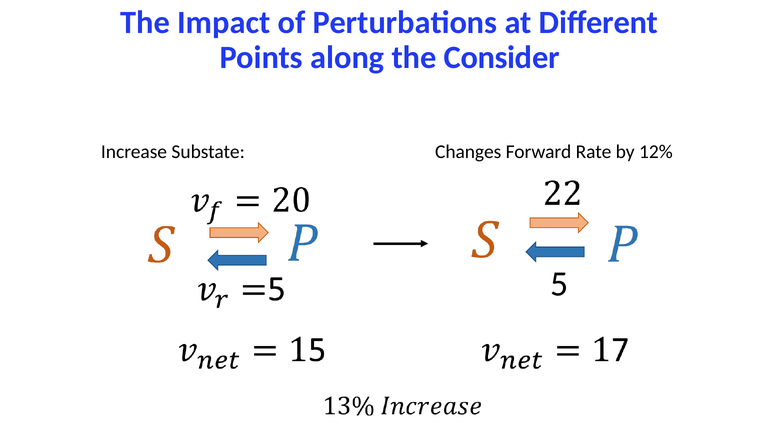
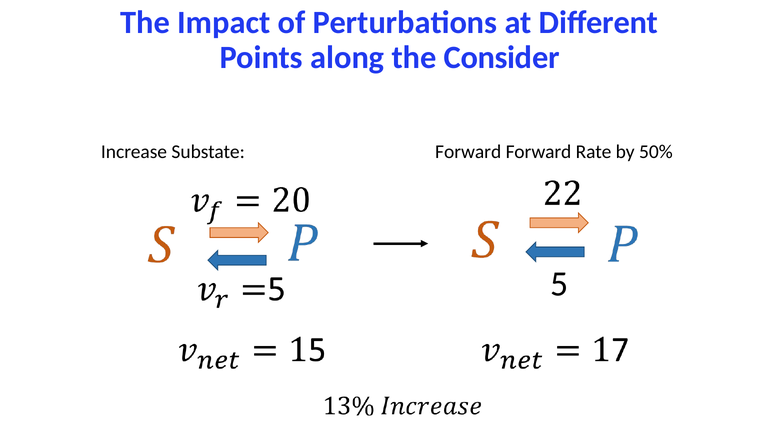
Substate Changes: Changes -> Forward
12%: 12% -> 50%
